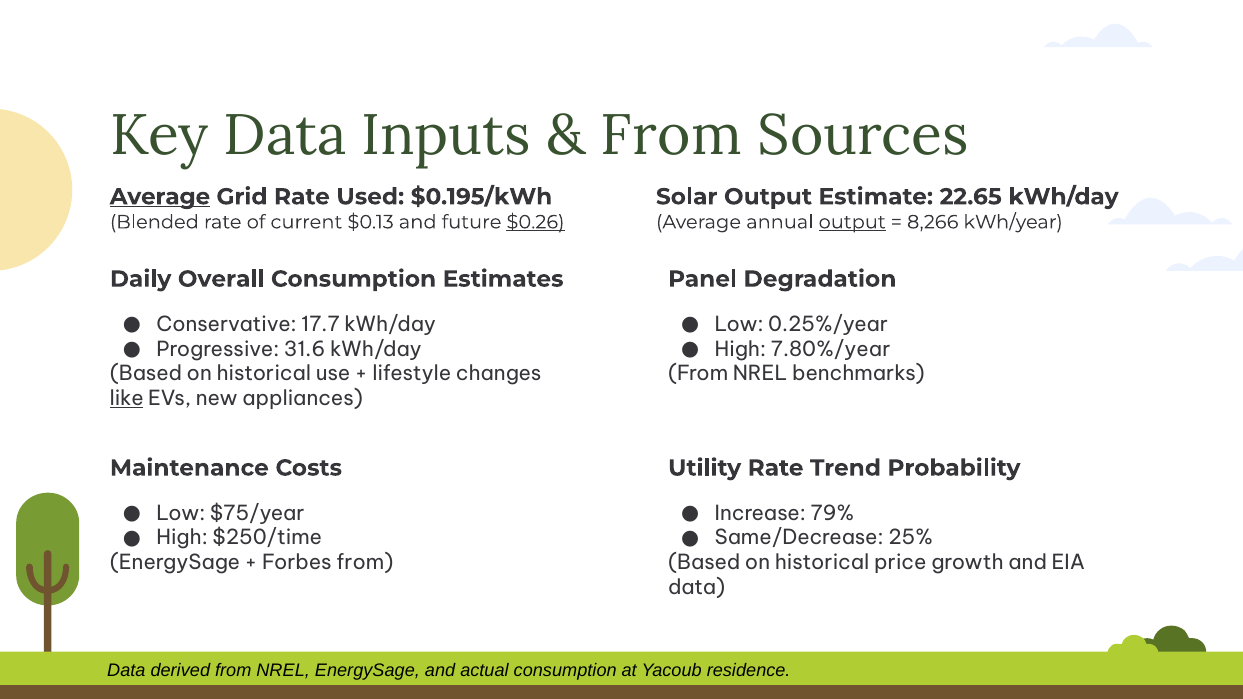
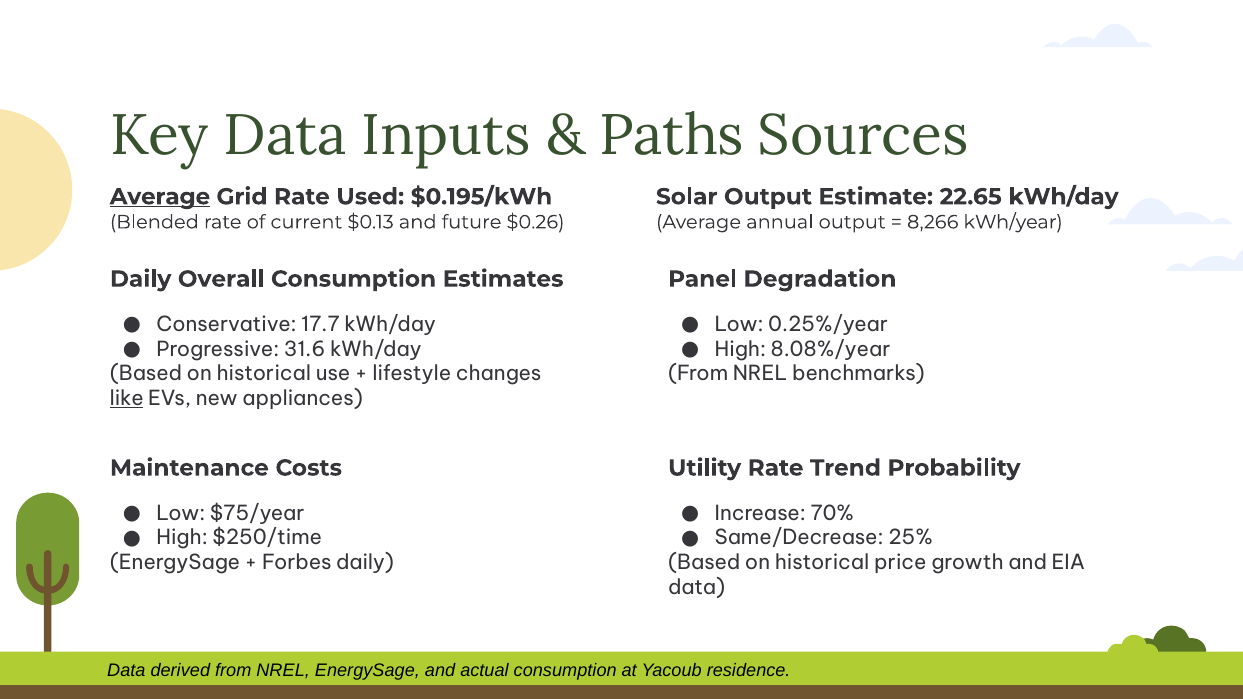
From at (672, 136): From -> Paths
$0.26 underline: present -> none
output at (852, 222) underline: present -> none
7.80%/year: 7.80%/year -> 8.08%/year
79%: 79% -> 70%
Forbes from: from -> daily
